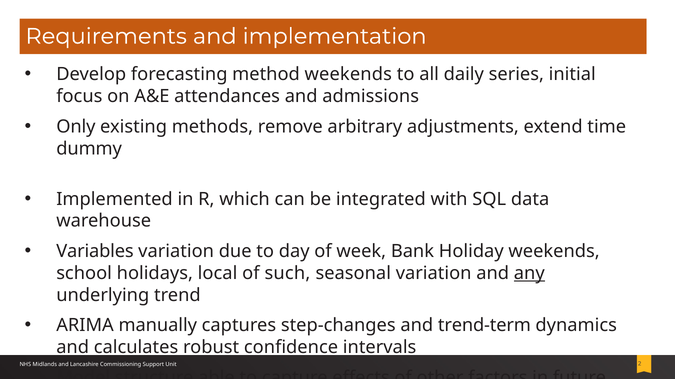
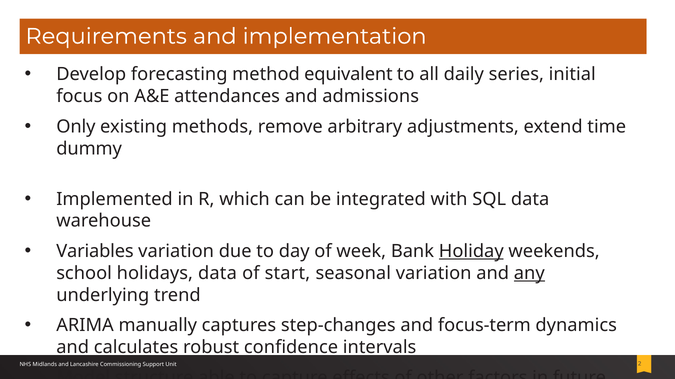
method weekends: weekends -> equivalent
Holiday underline: none -> present
holidays local: local -> data
such: such -> start
trend-term: trend-term -> focus-term
